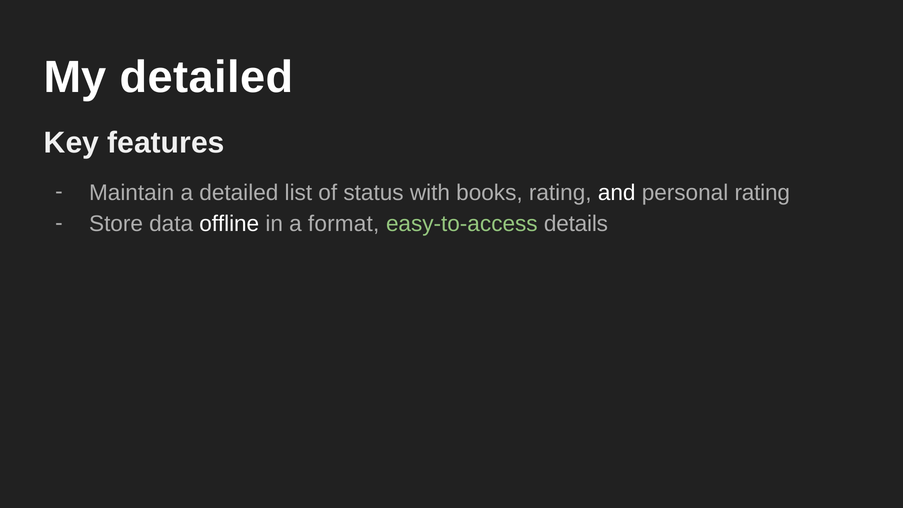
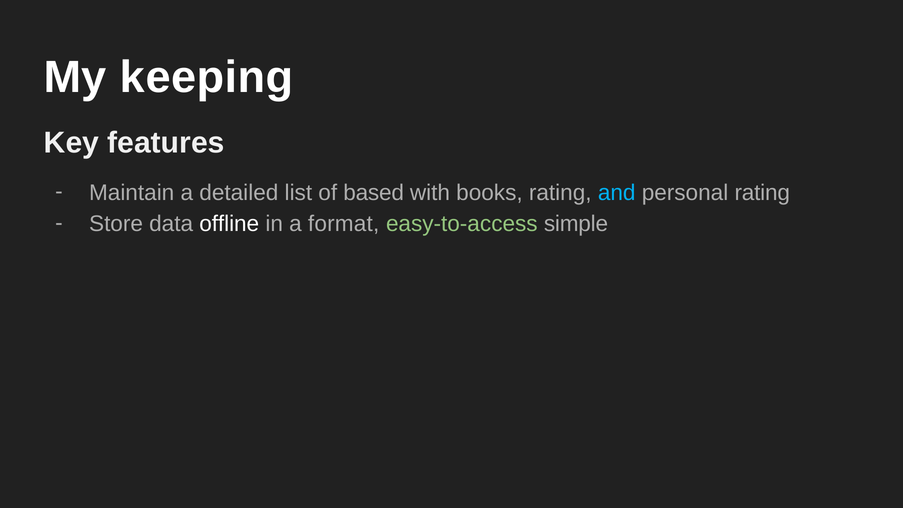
My detailed: detailed -> keeping
status: status -> based
and colour: white -> light blue
details: details -> simple
